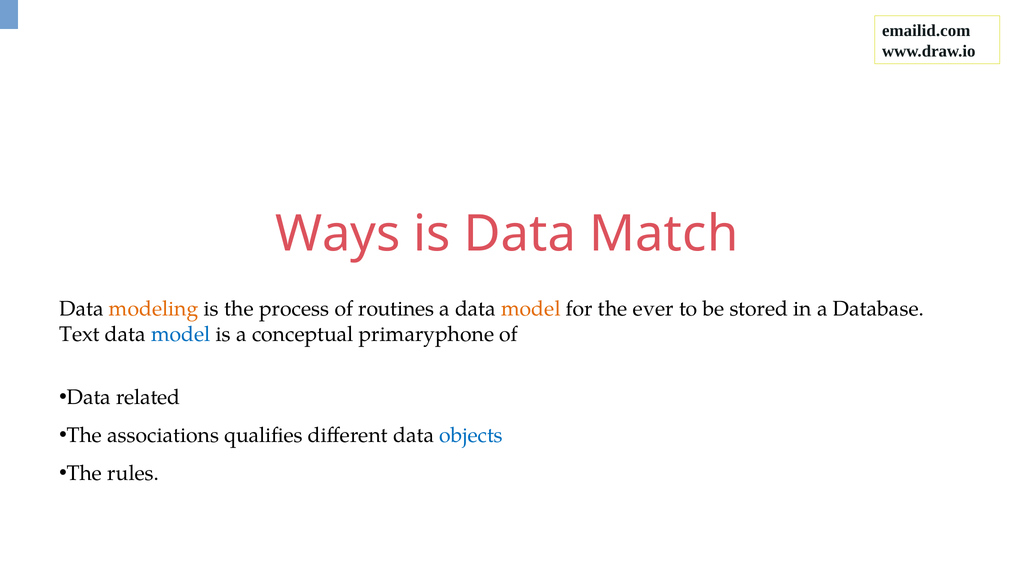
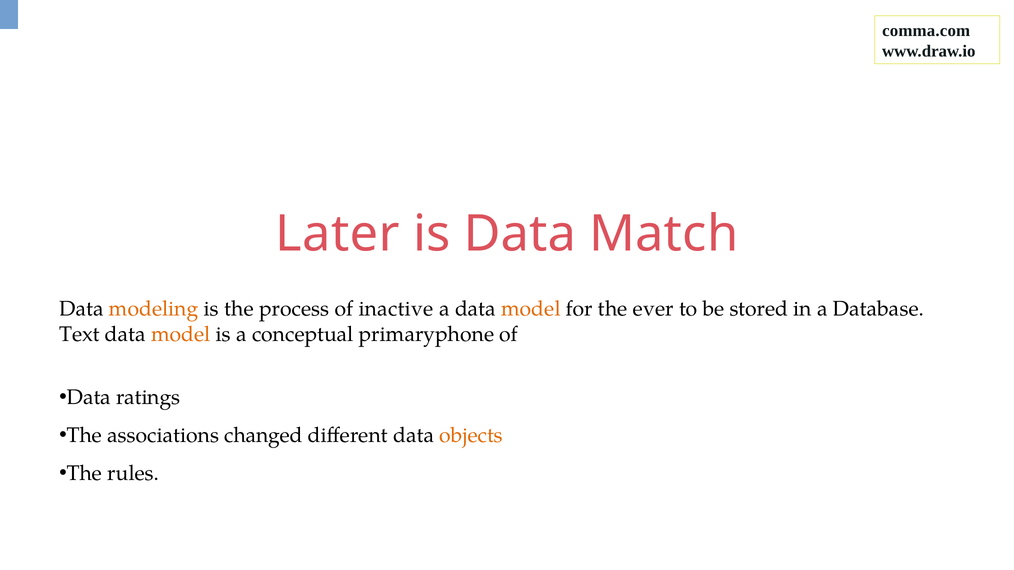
emailid.com: emailid.com -> comma.com
Ways: Ways -> Later
routines: routines -> inactive
model at (181, 334) colour: blue -> orange
related: related -> ratings
qualifies: qualifies -> changed
objects colour: blue -> orange
